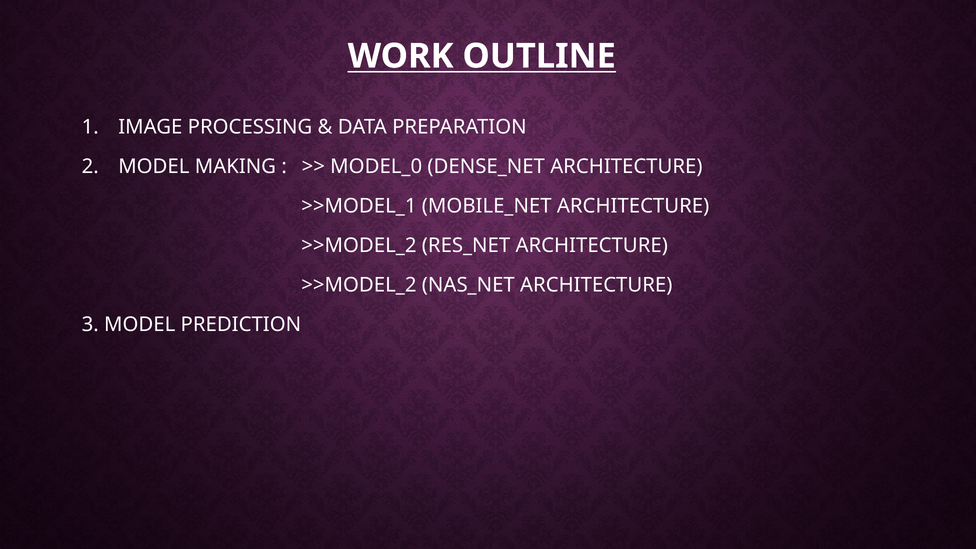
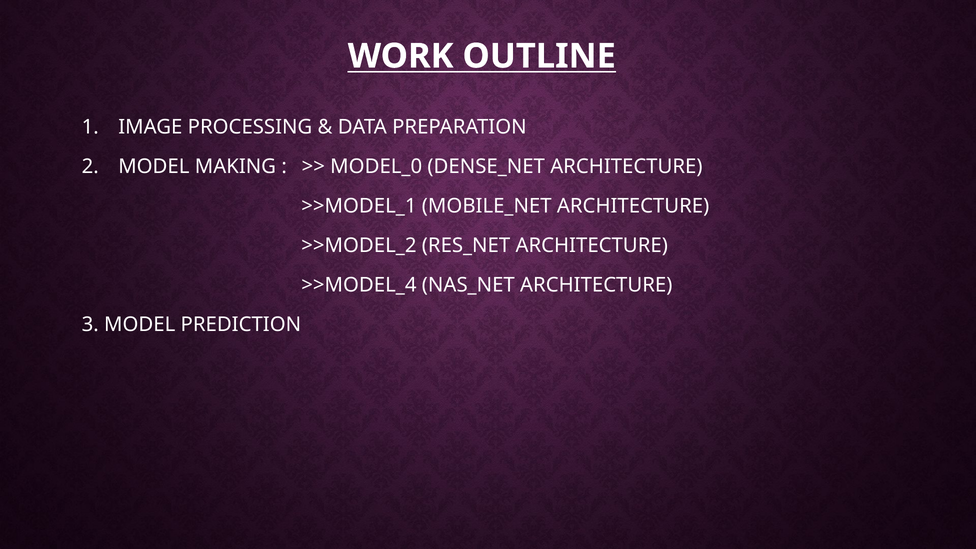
>>MODEL_2 at (359, 285): >>MODEL_2 -> >>MODEL_4
